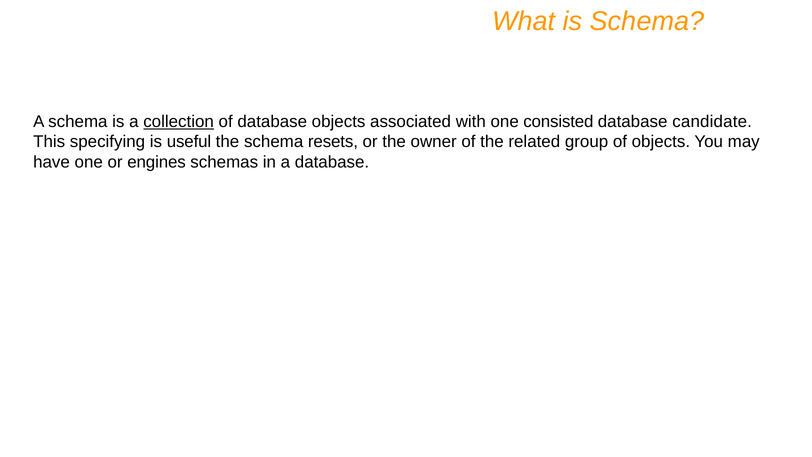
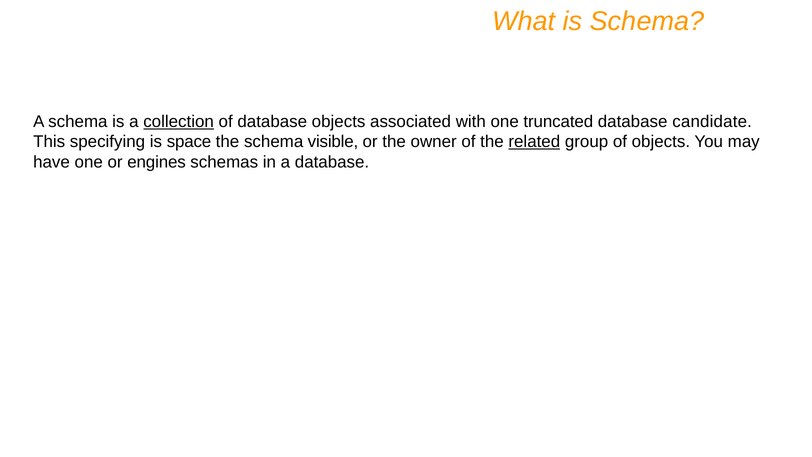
consisted: consisted -> truncated
useful: useful -> space
resets: resets -> visible
related underline: none -> present
